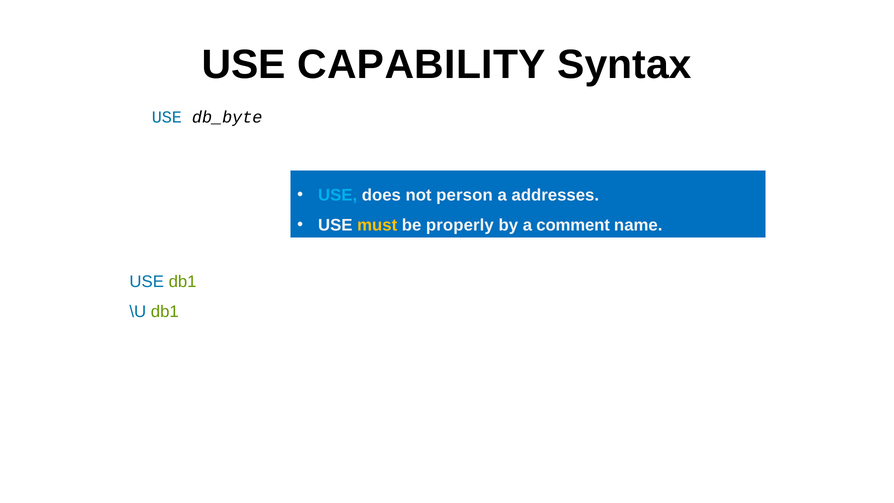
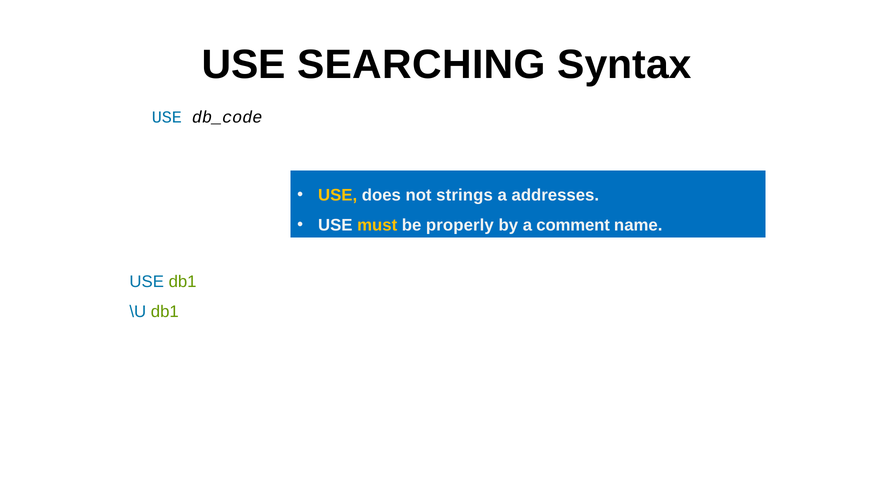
CAPABILITY: CAPABILITY -> SEARCHING
db_byte: db_byte -> db_code
USE at (338, 195) colour: light blue -> yellow
person: person -> strings
